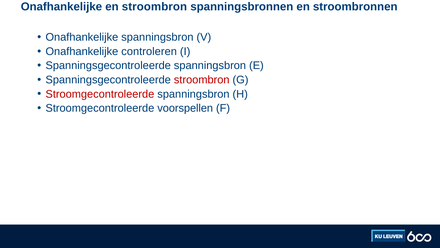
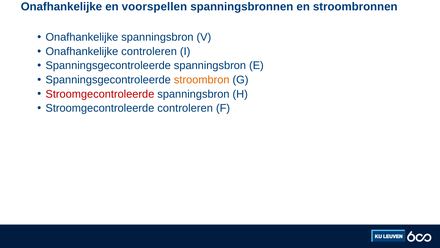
en stroombron: stroombron -> voorspellen
stroombron at (202, 80) colour: red -> orange
Stroomgecontroleerde voorspellen: voorspellen -> controleren
